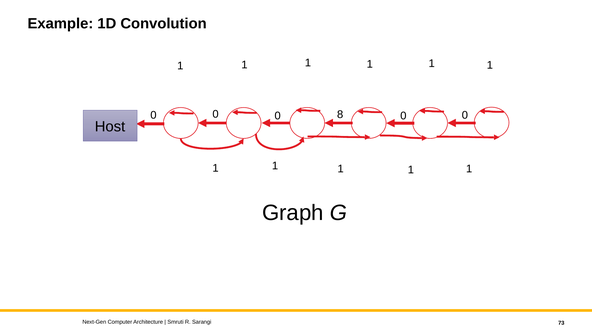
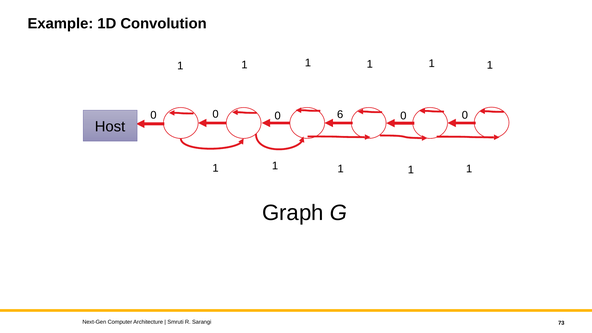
8: 8 -> 6
